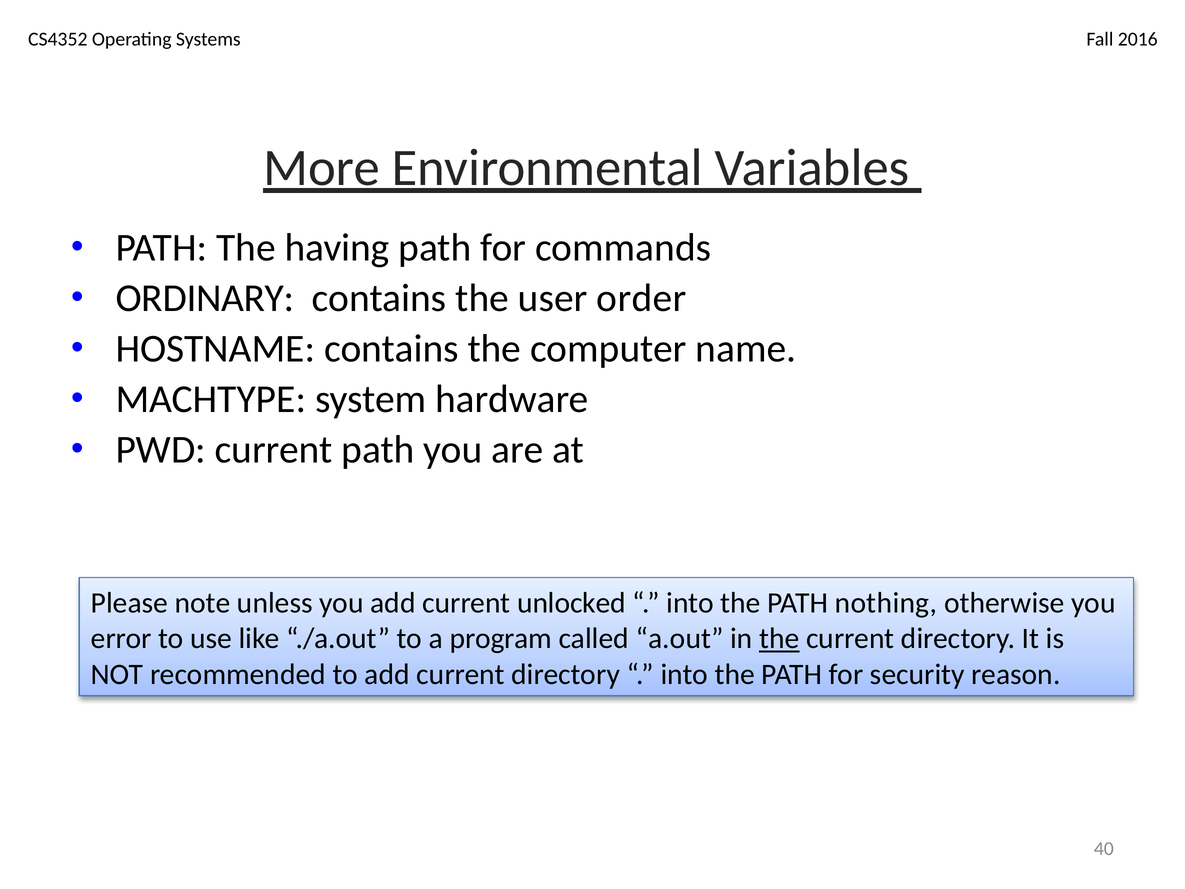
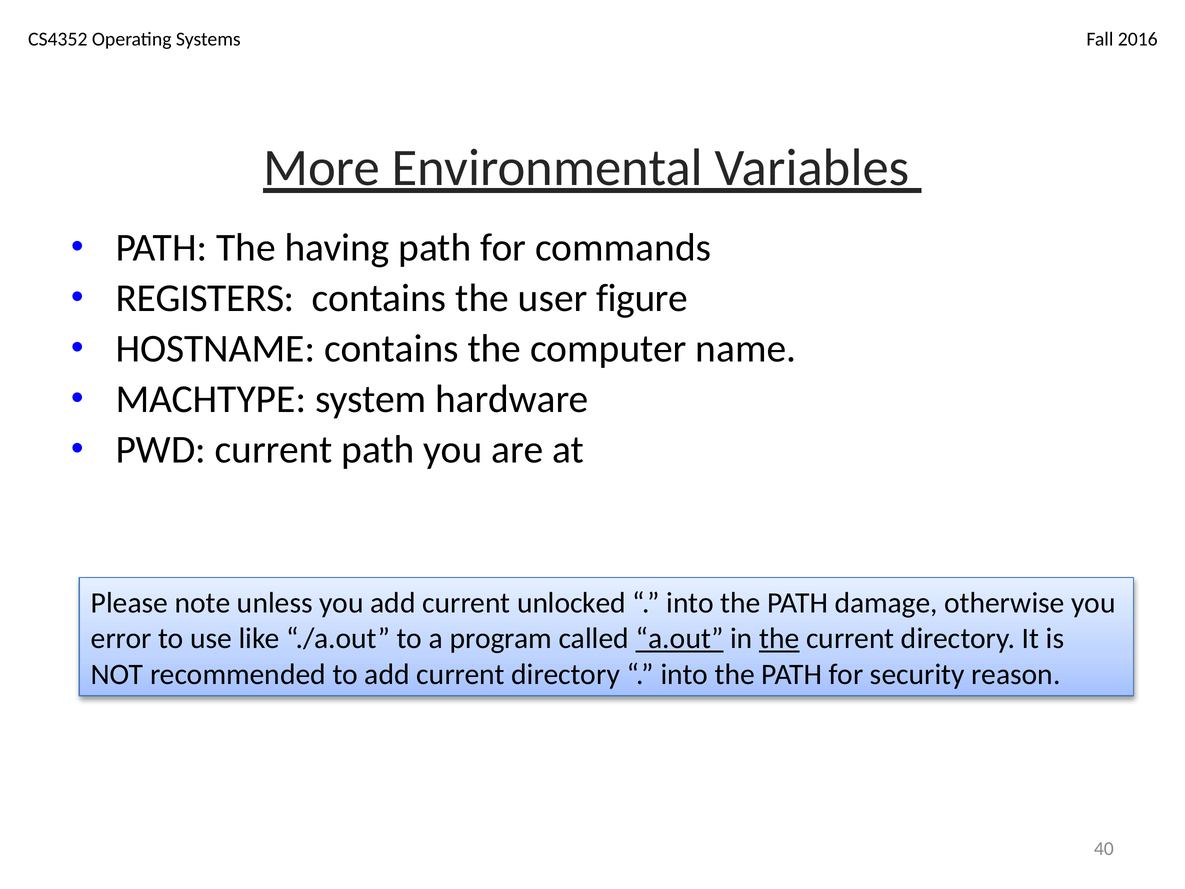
ORDINARY: ORDINARY -> REGISTERS
order: order -> figure
nothing: nothing -> damage
a.out underline: none -> present
